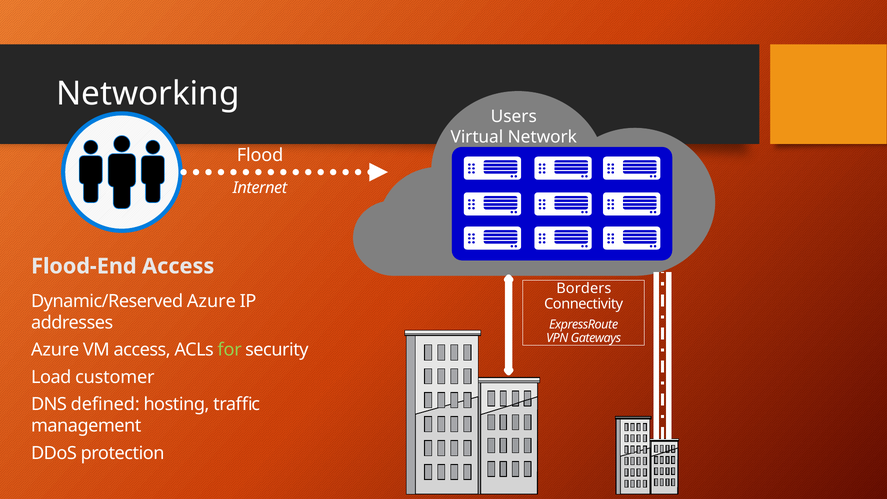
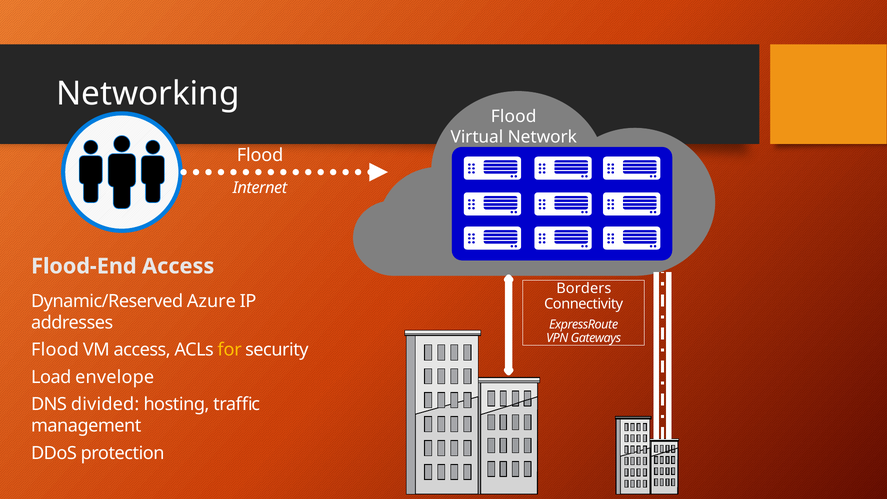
Users at (514, 116): Users -> Flood
Azure at (55, 350): Azure -> Flood
for colour: light green -> yellow
customer: customer -> envelope
defined: defined -> divided
